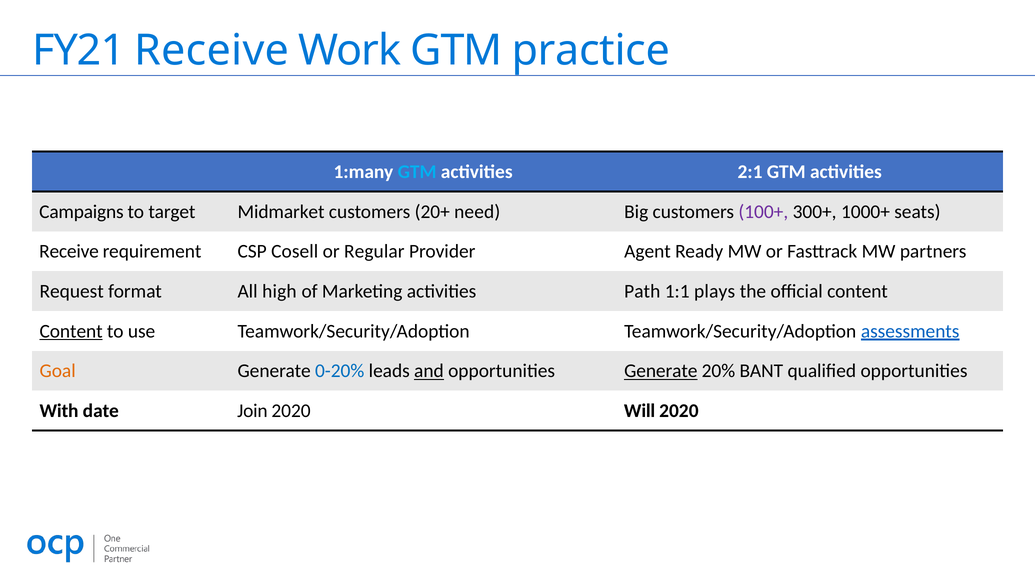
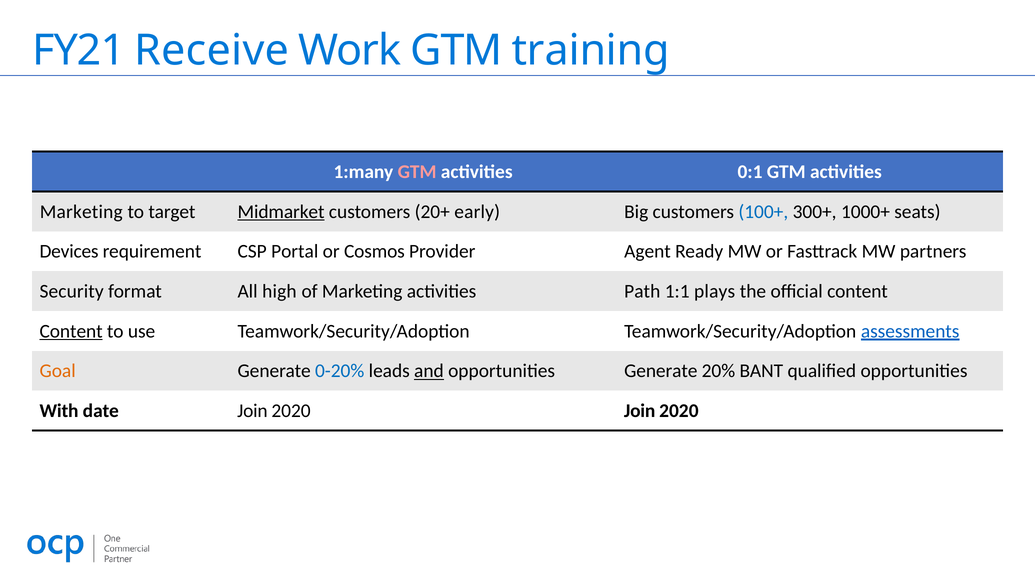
practice: practice -> training
GTM at (417, 172) colour: light blue -> pink
2:1: 2:1 -> 0:1
Campaigns at (81, 212): Campaigns -> Marketing
Midmarket underline: none -> present
need: need -> early
100+ colour: purple -> blue
Receive at (69, 252): Receive -> Devices
Cosell: Cosell -> Portal
Regular: Regular -> Cosmos
Request: Request -> Security
Generate at (661, 371) underline: present -> none
2020 Will: Will -> Join
